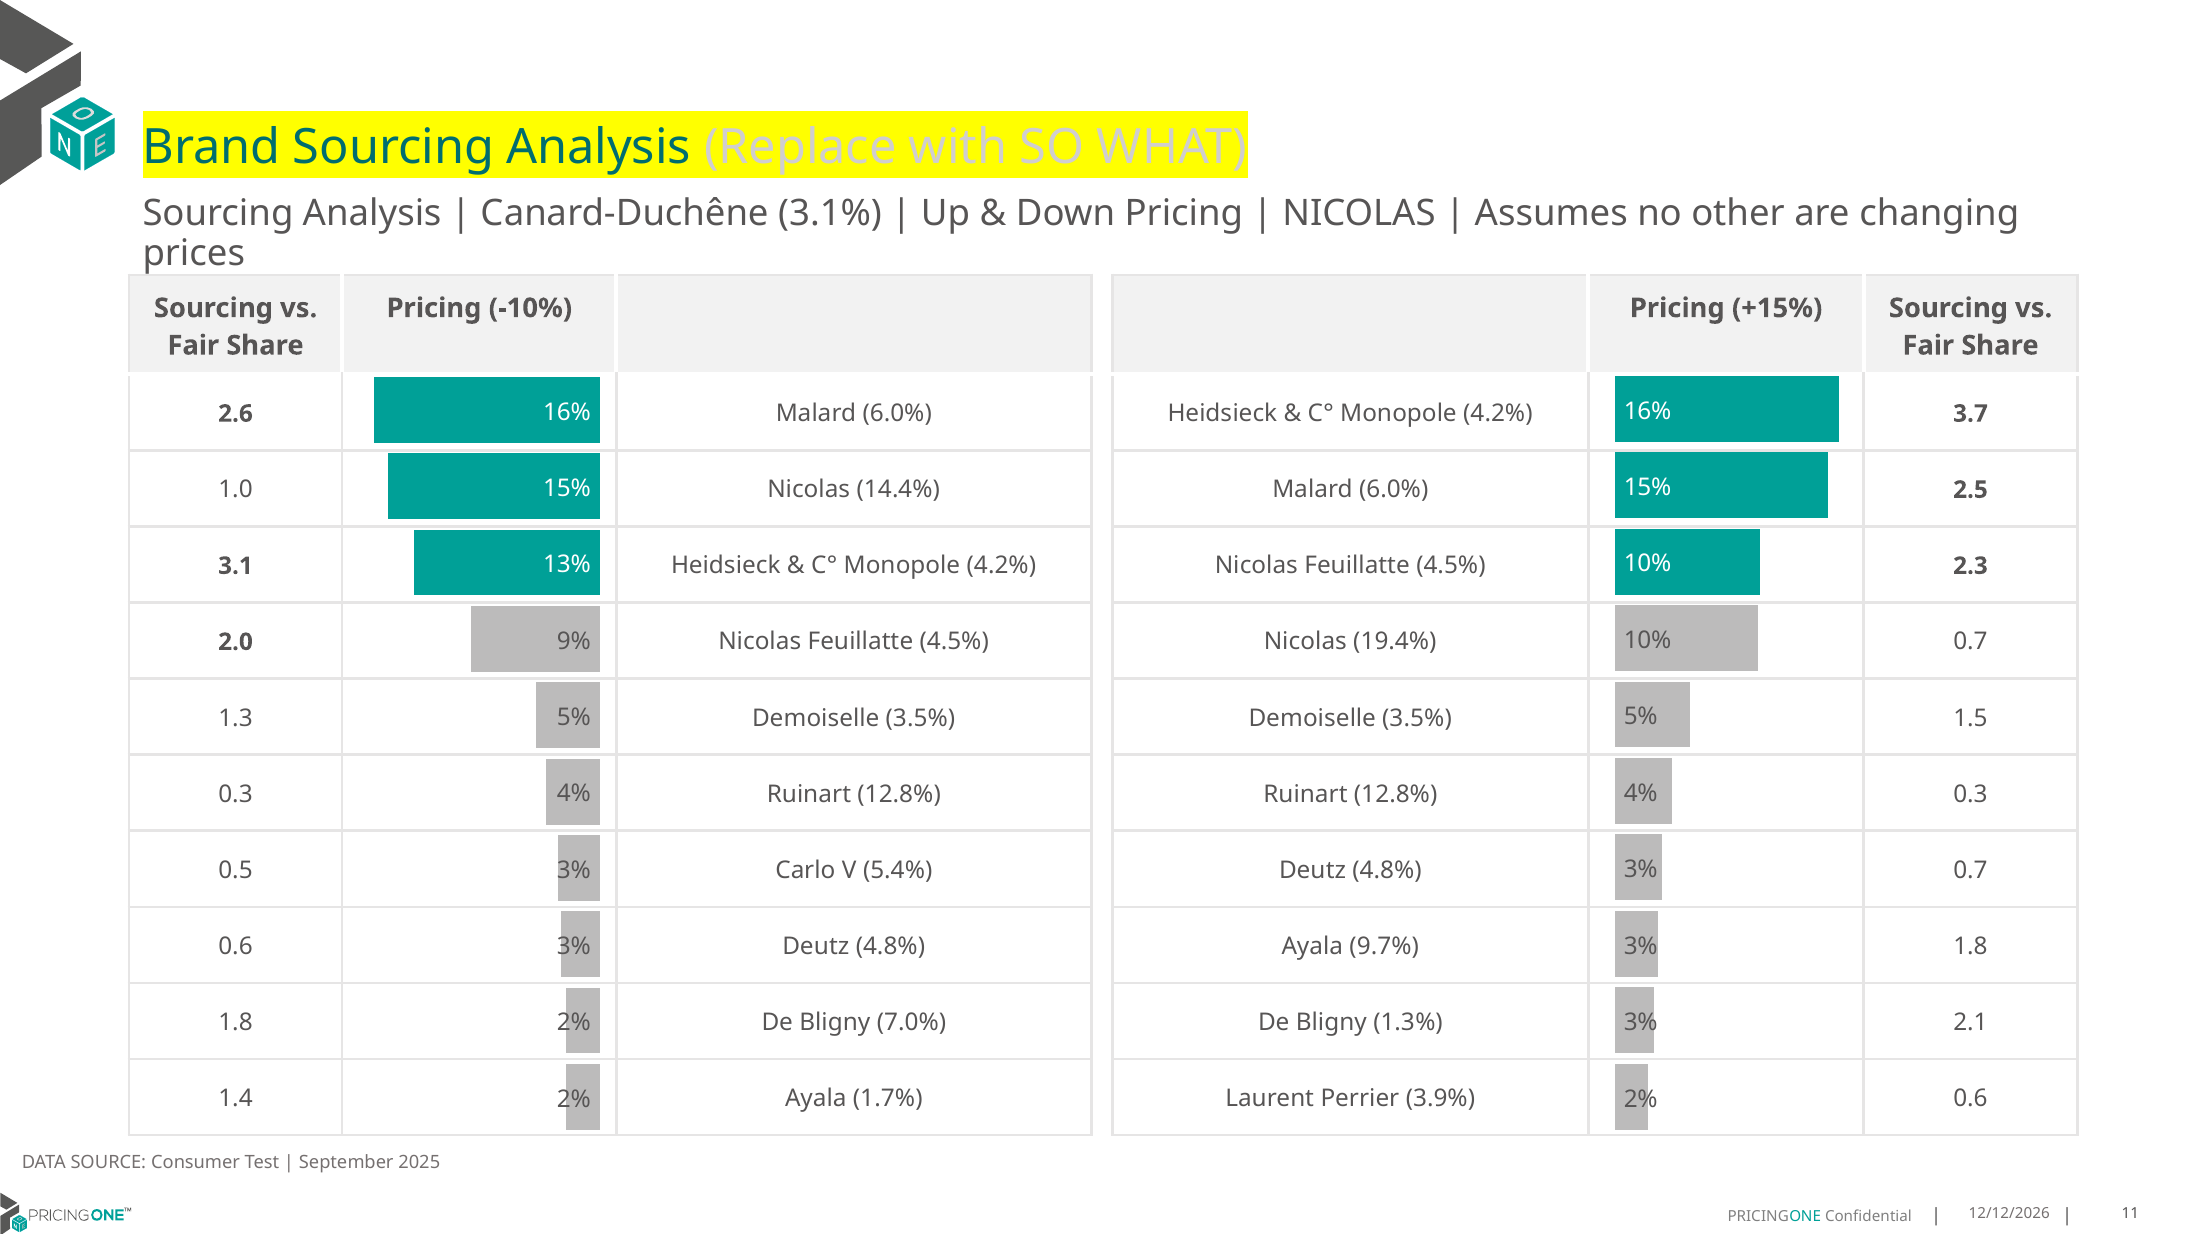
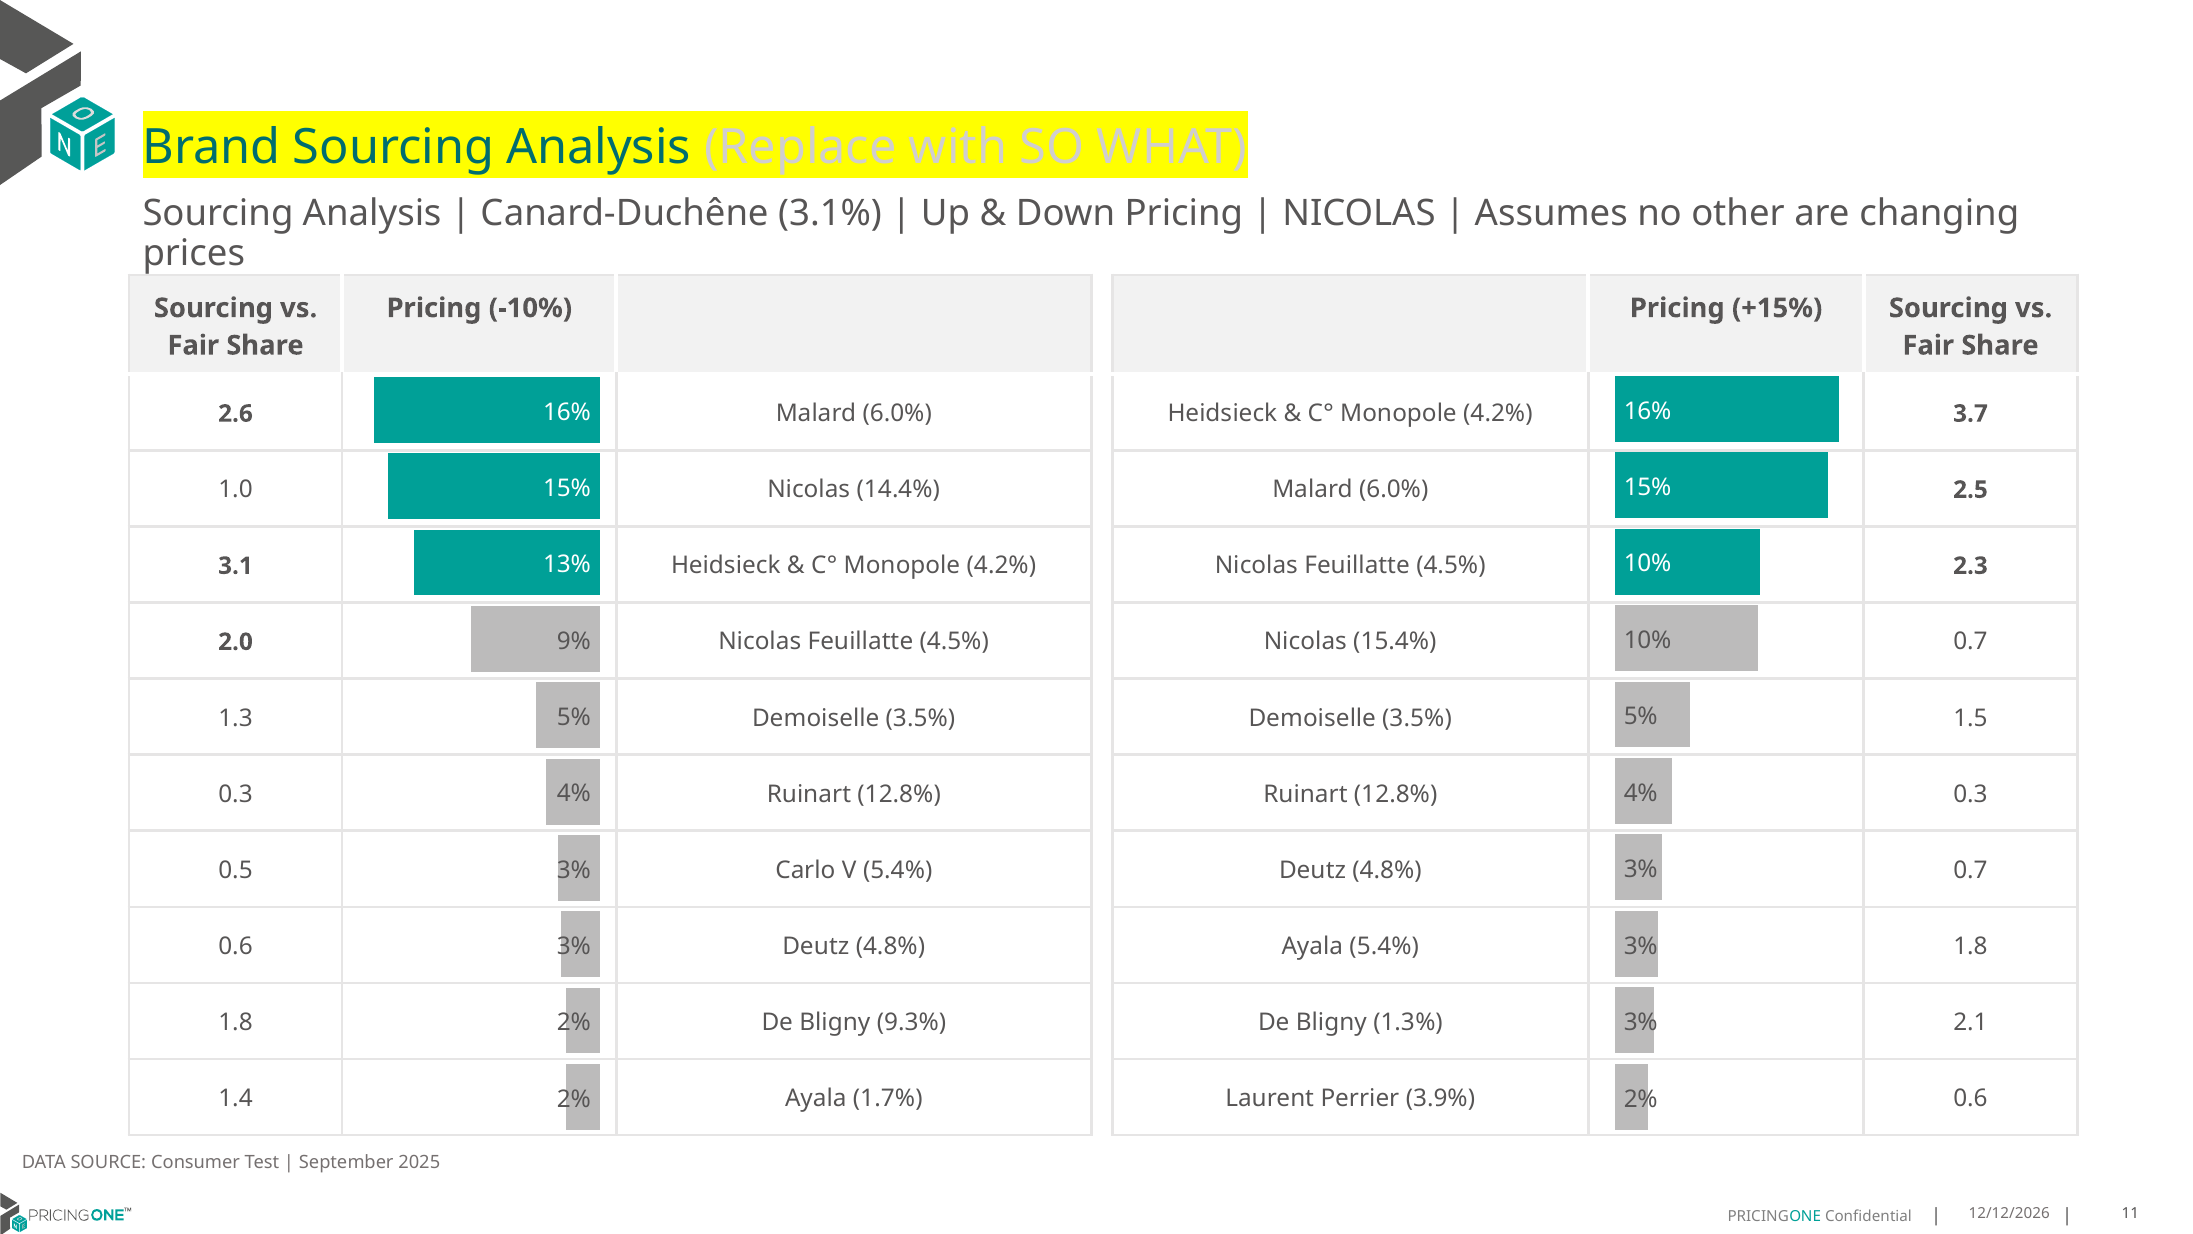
19.4%: 19.4% -> 15.4%
Ayala 9.7%: 9.7% -> 5.4%
7.0%: 7.0% -> 9.3%
